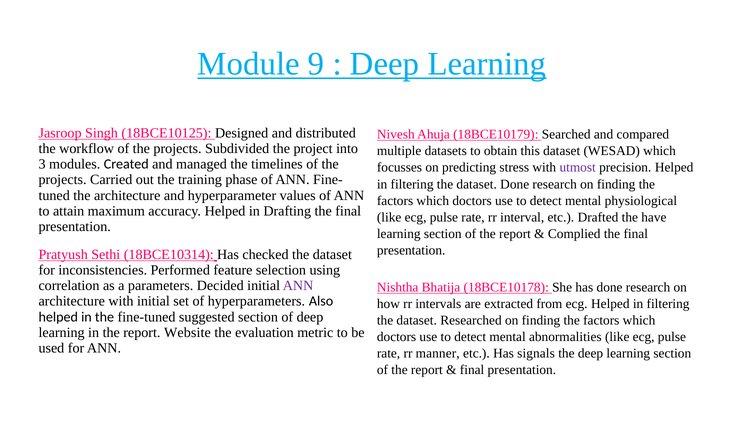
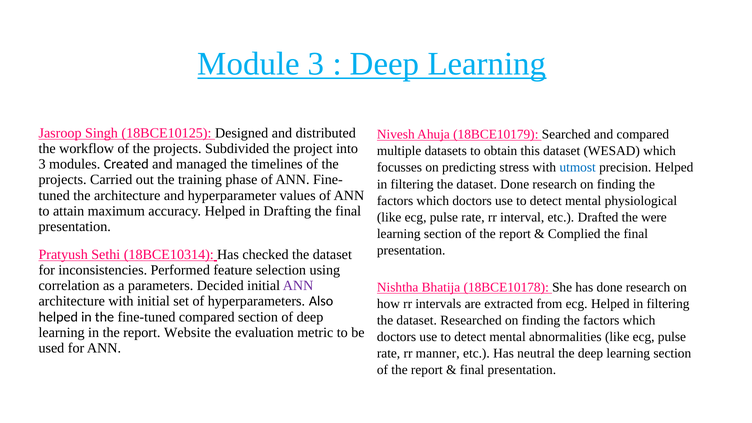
Module 9: 9 -> 3
utmost colour: purple -> blue
have: have -> were
fine-tuned suggested: suggested -> compared
signals: signals -> neutral
